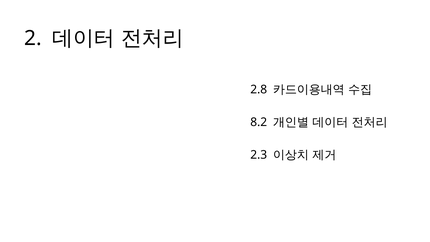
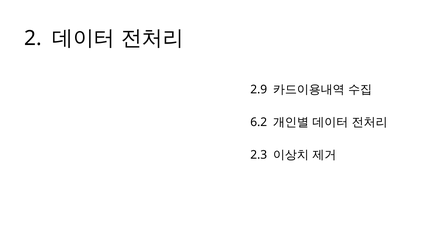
2.8: 2.8 -> 2.9
8.2: 8.2 -> 6.2
